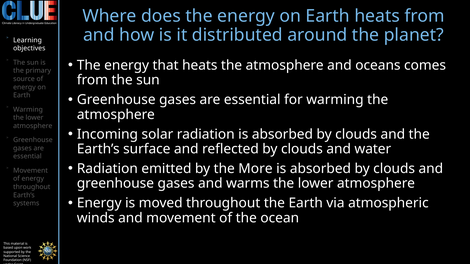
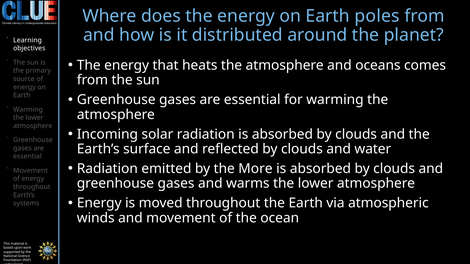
Earth heats: heats -> poles
